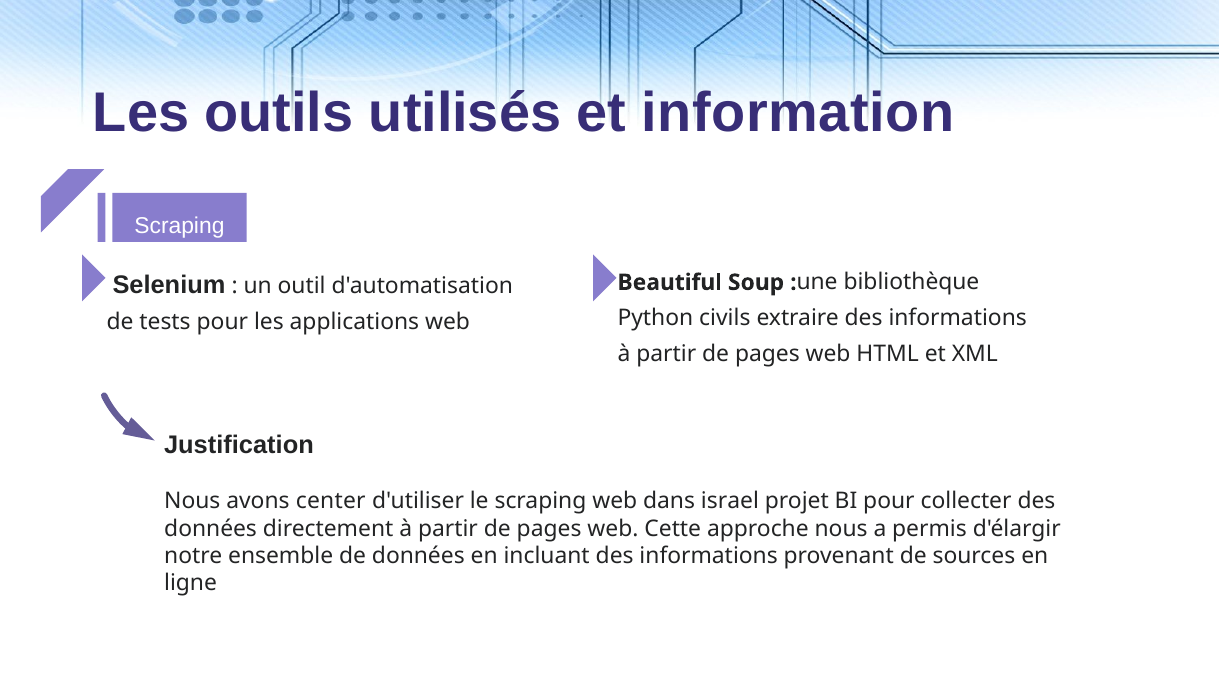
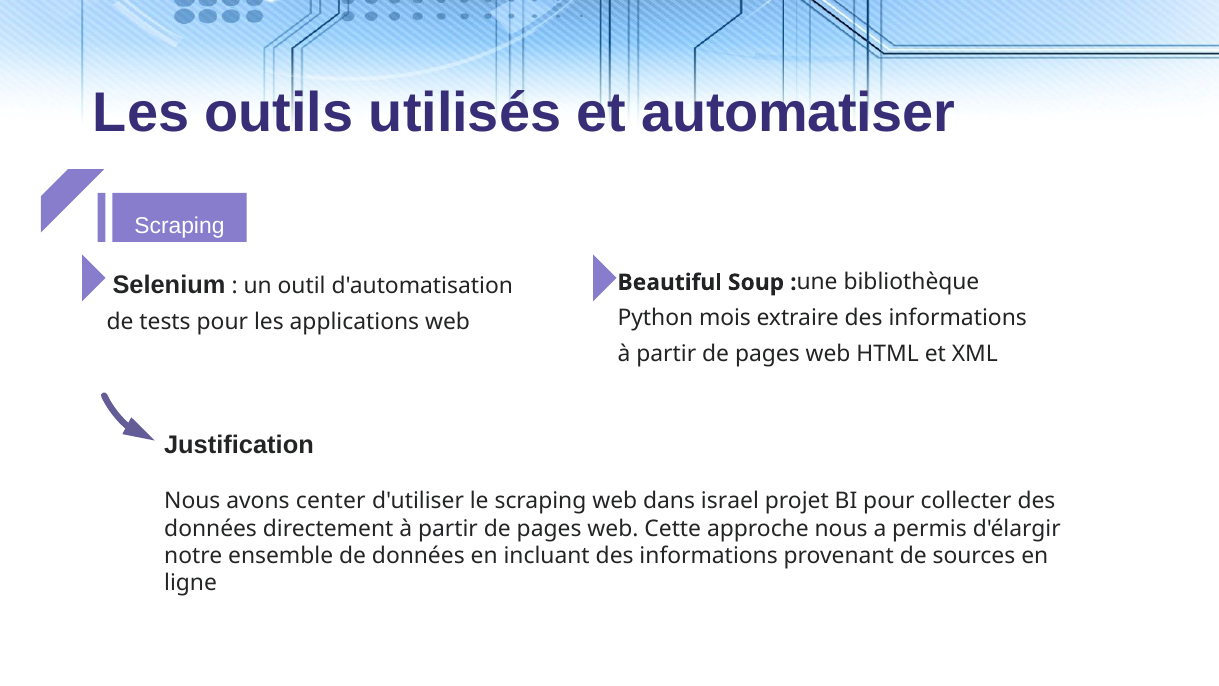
information: information -> automatiser
civils: civils -> mois
